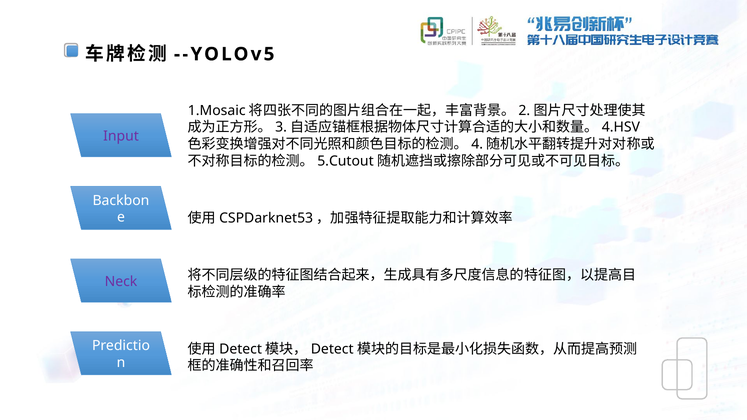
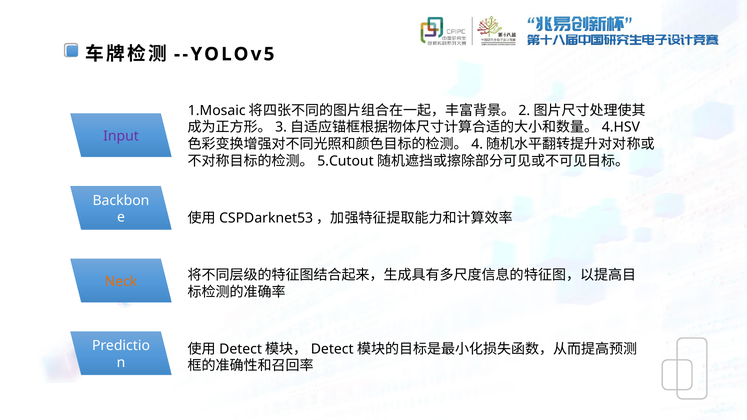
Neck colour: purple -> orange
